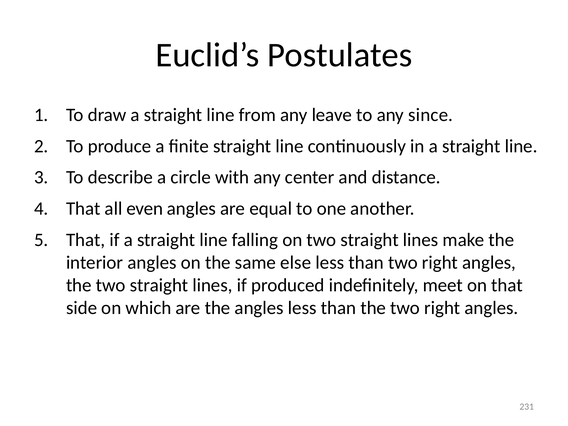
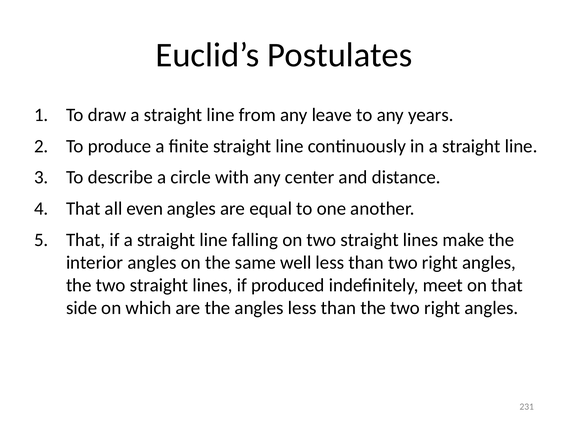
since: since -> years
else: else -> well
